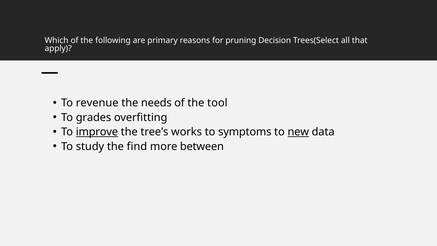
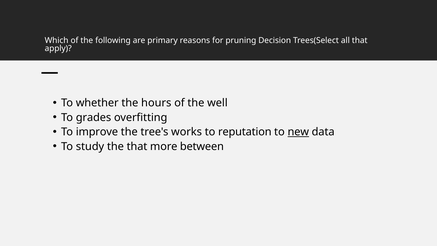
revenue: revenue -> whether
needs: needs -> hours
tool: tool -> well
improve underline: present -> none
symptoms: symptoms -> reputation
the find: find -> that
